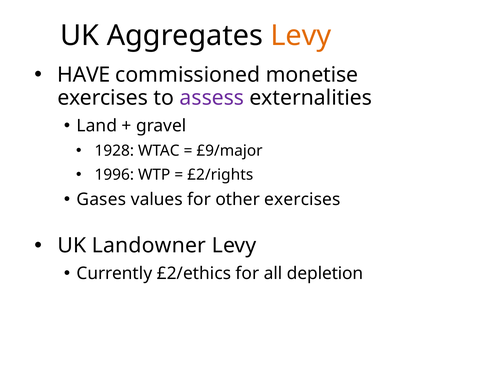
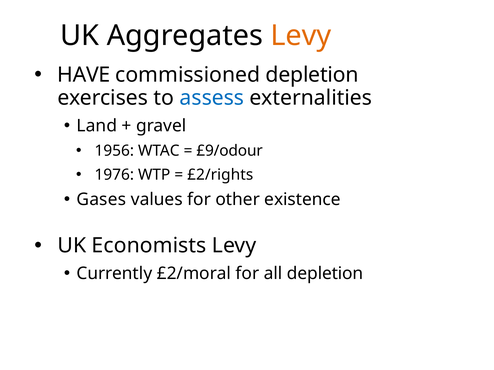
commissioned monetise: monetise -> depletion
assess colour: purple -> blue
1928: 1928 -> 1956
£9/major: £9/major -> £9/odour
1996: 1996 -> 1976
other exercises: exercises -> existence
Landowner: Landowner -> Economists
£2/ethics: £2/ethics -> £2/moral
